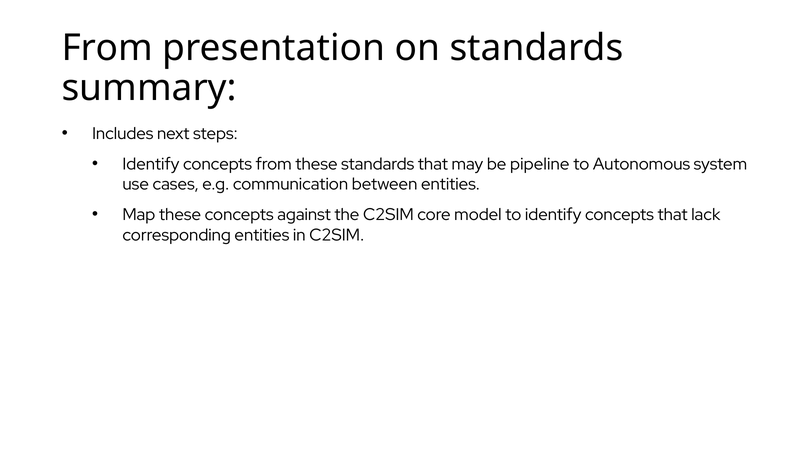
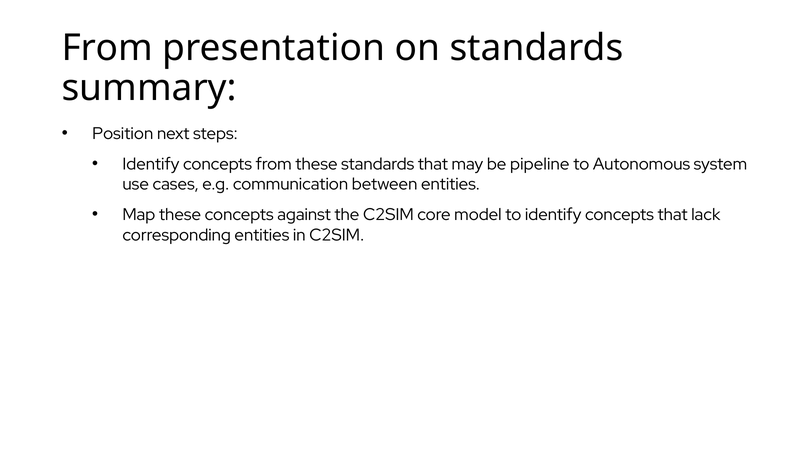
Includes: Includes -> Position
